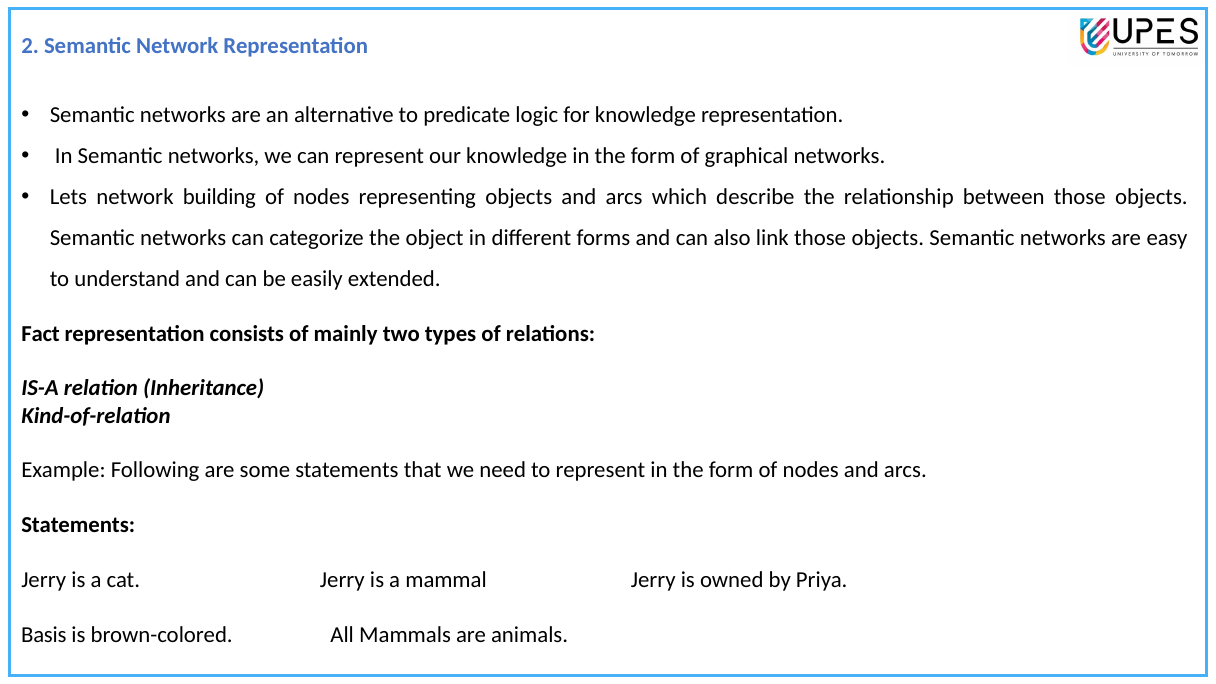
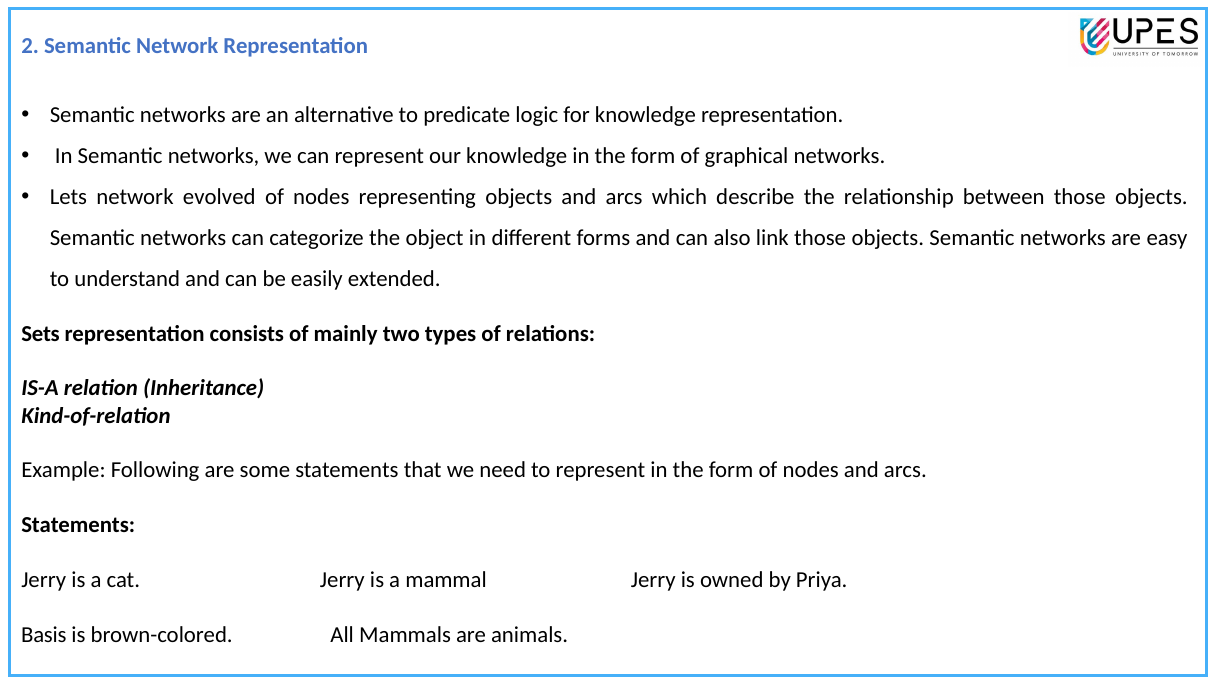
building: building -> evolved
Fact: Fact -> Sets
